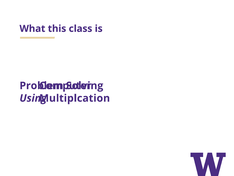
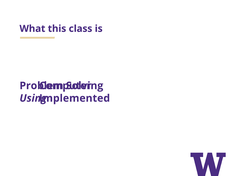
Multiplcation: Multiplcation -> Implemented
